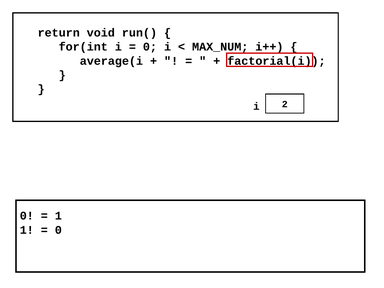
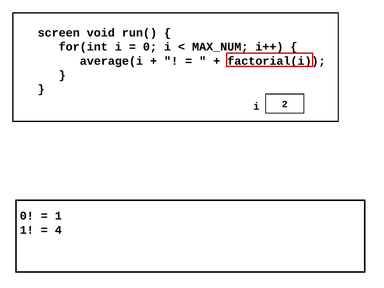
return: return -> screen
0 at (58, 230): 0 -> 4
